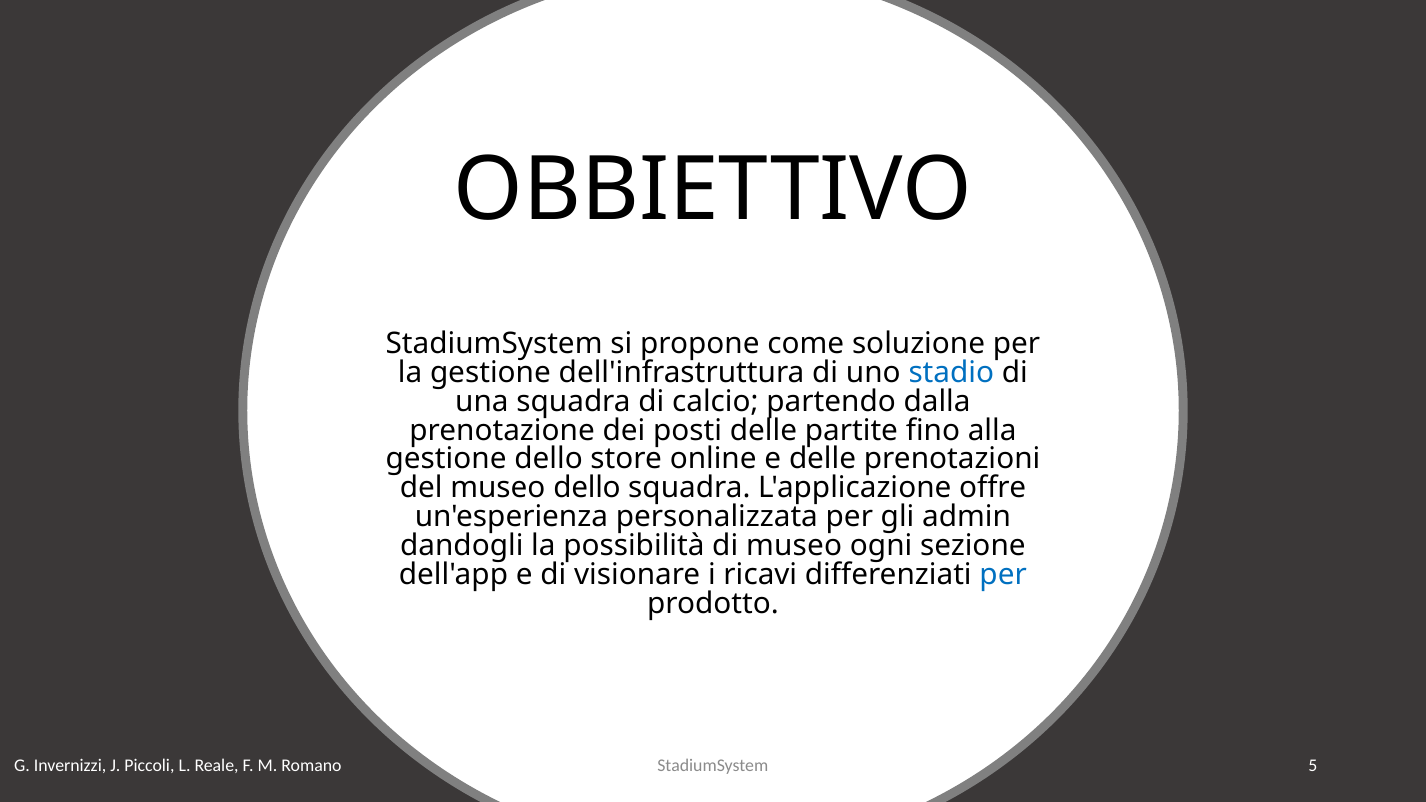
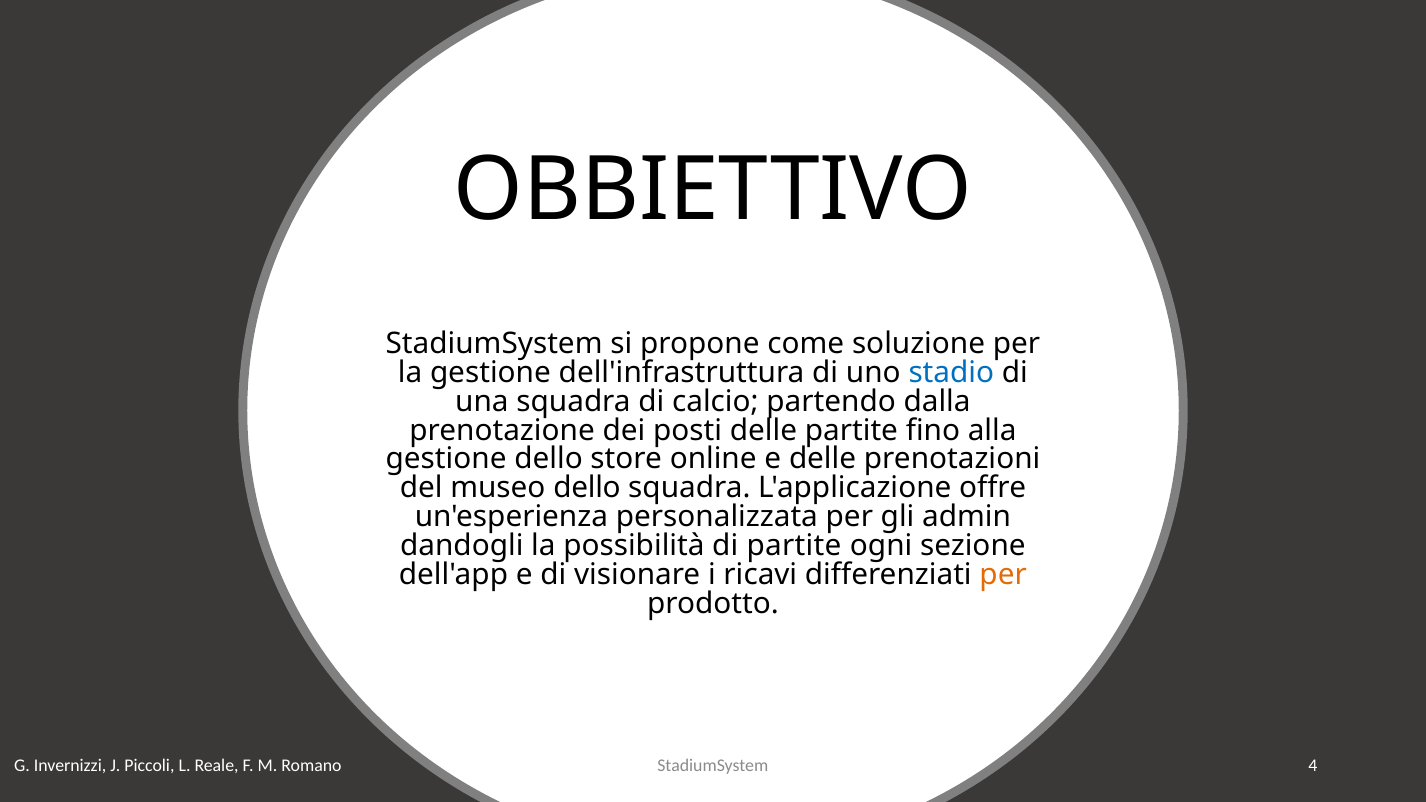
di museo: museo -> partite
per at (1003, 575) colour: blue -> orange
5: 5 -> 4
